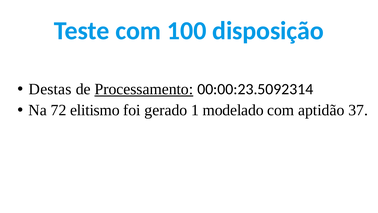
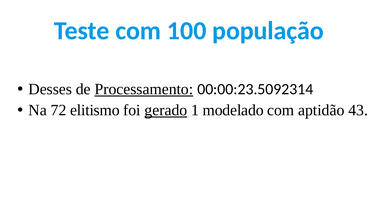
disposição: disposição -> população
Destas: Destas -> Desses
gerado underline: none -> present
37: 37 -> 43
